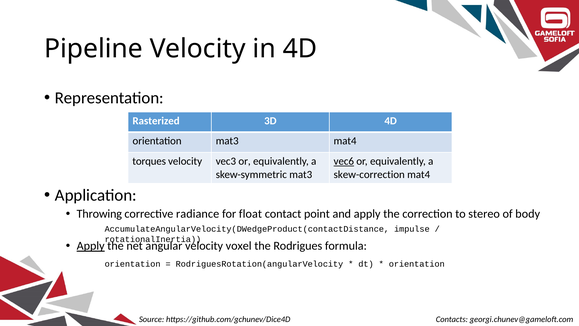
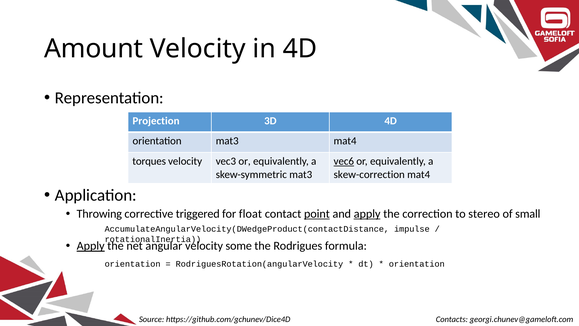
Pipeline: Pipeline -> Amount
Rasterized: Rasterized -> Projection
radiance: radiance -> triggered
point underline: none -> present
apply at (367, 214) underline: none -> present
body: body -> small
voxel: voxel -> some
